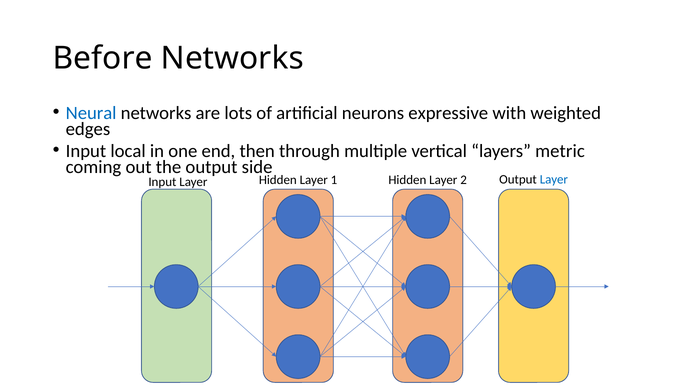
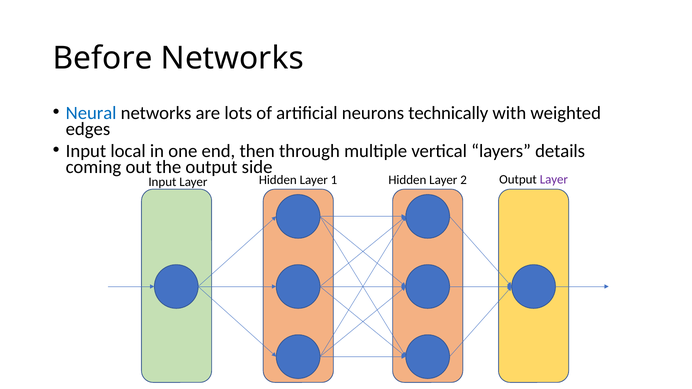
expressive: expressive -> technically
metric: metric -> details
Layer at (554, 179) colour: blue -> purple
